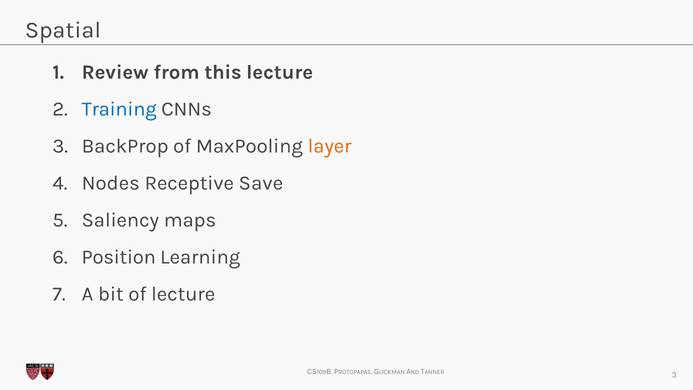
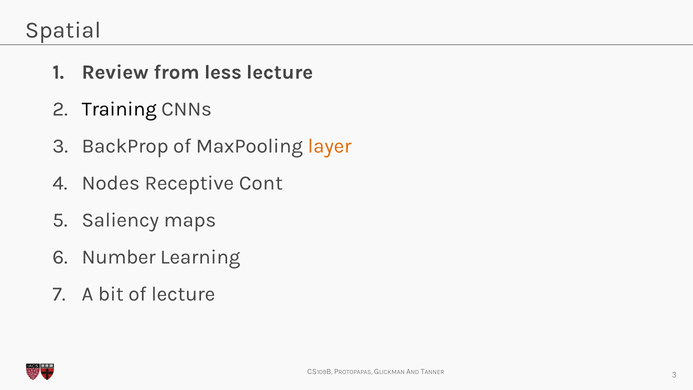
this: this -> less
Training colour: blue -> black
Save: Save -> Cont
Position: Position -> Number
